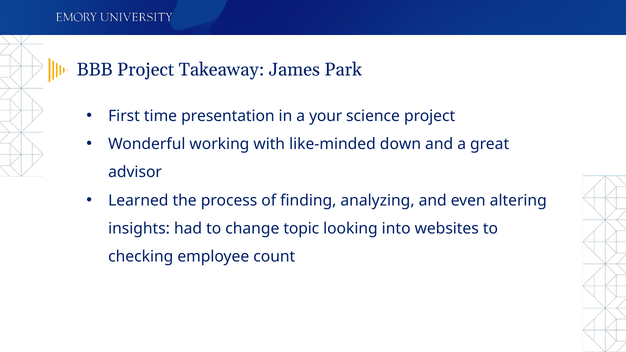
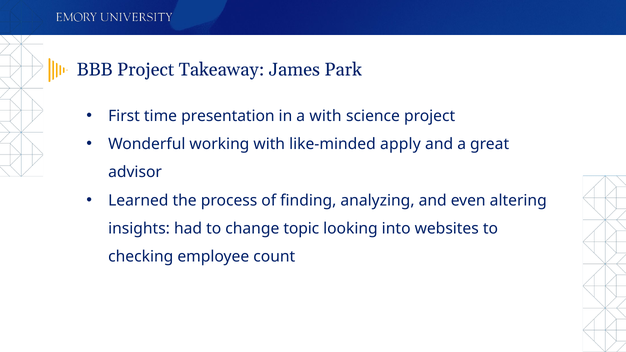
a your: your -> with
down: down -> apply
